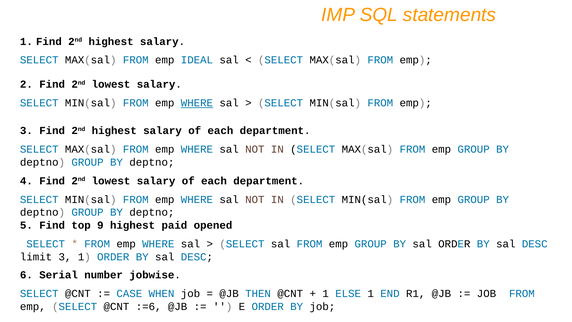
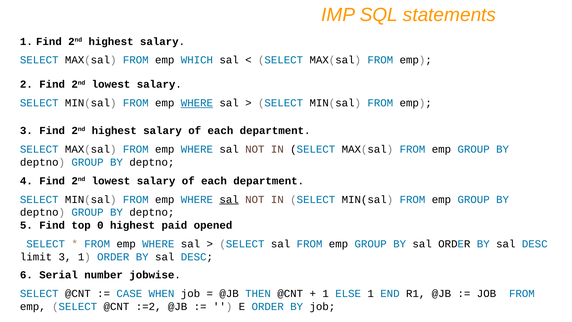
IDEAL: IDEAL -> WHICH
sal at (229, 199) underline: none -> present
9: 9 -> 0
:=6: :=6 -> :=2
